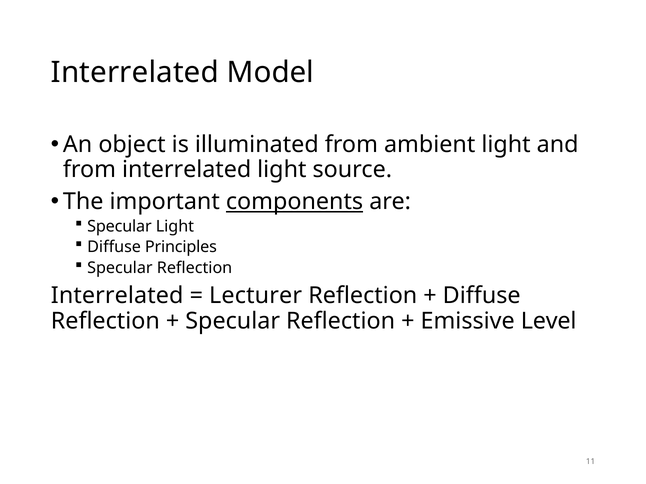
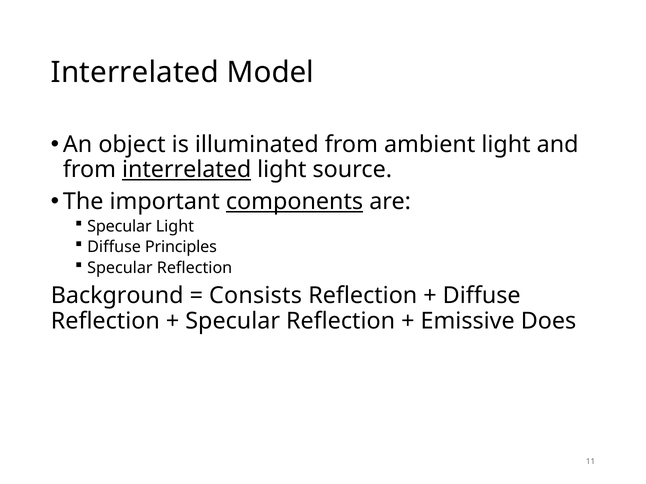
interrelated at (187, 170) underline: none -> present
Interrelated at (117, 296): Interrelated -> Background
Lecturer: Lecturer -> Consists
Level: Level -> Does
